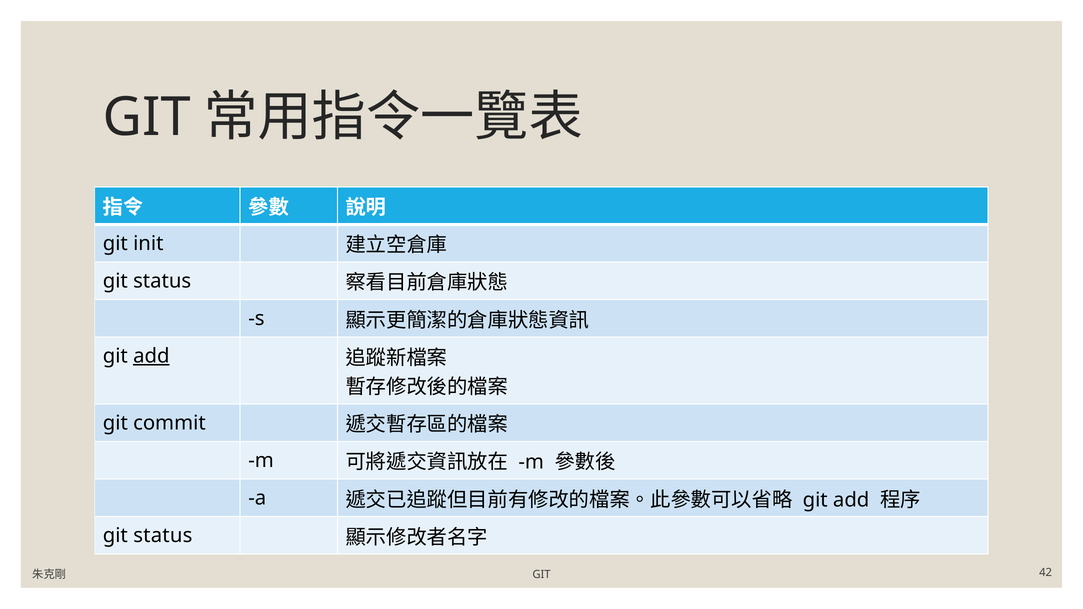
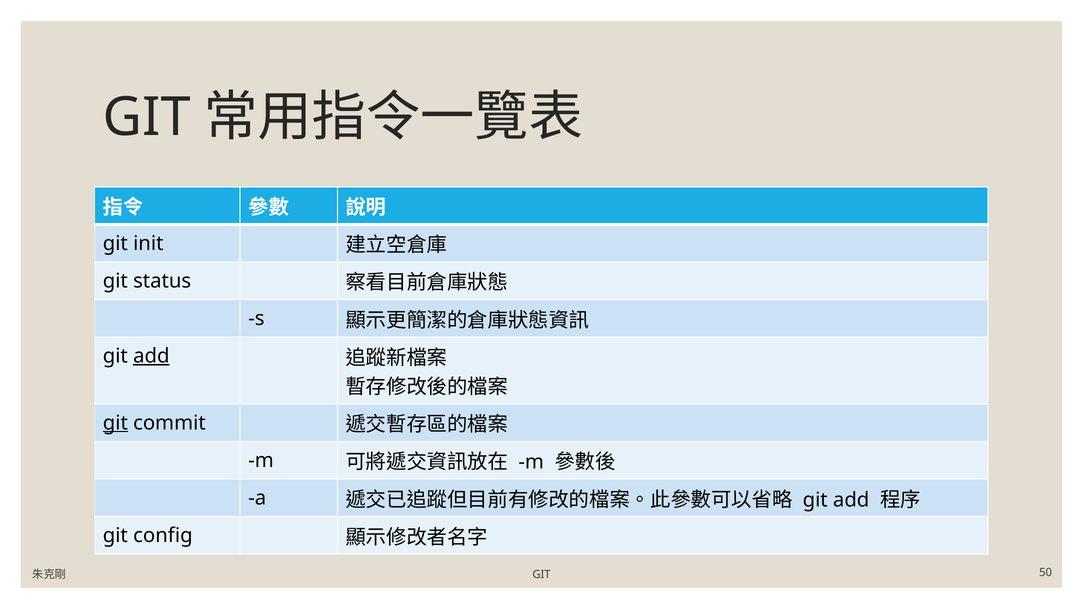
git at (115, 423) underline: none -> present
status at (163, 536): status -> config
42: 42 -> 50
